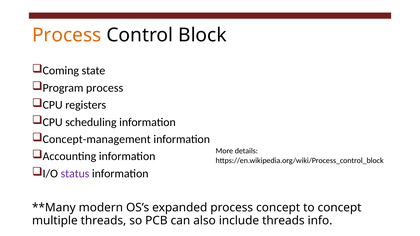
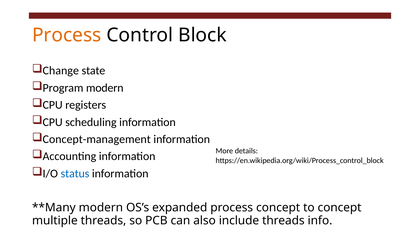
Coming: Coming -> Change
Program process: process -> modern
status colour: purple -> blue
